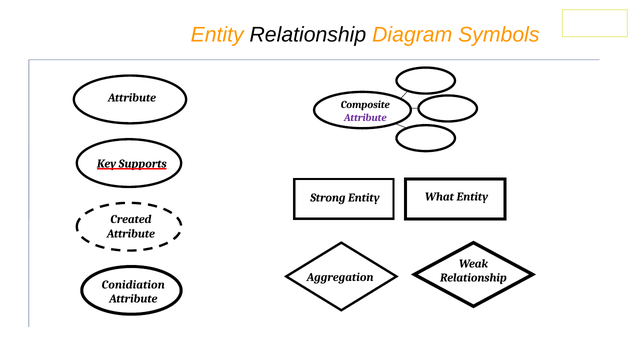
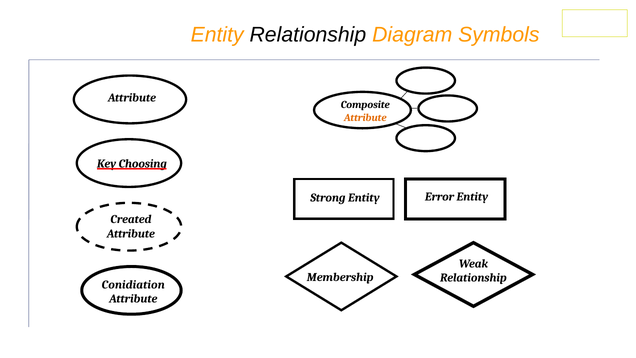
Attribute at (365, 118) colour: purple -> orange
Supports: Supports -> Choosing
What: What -> Error
Aggregation: Aggregation -> Membership
